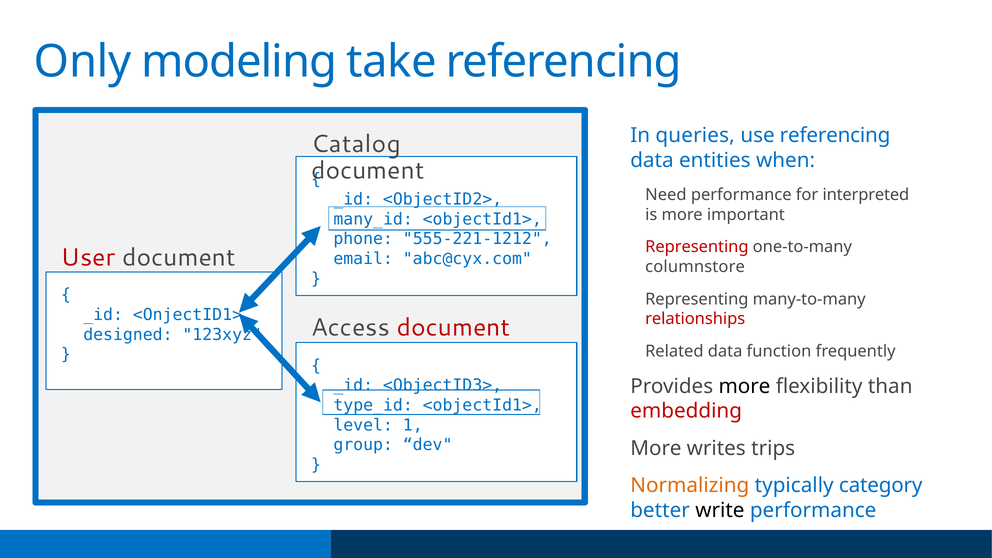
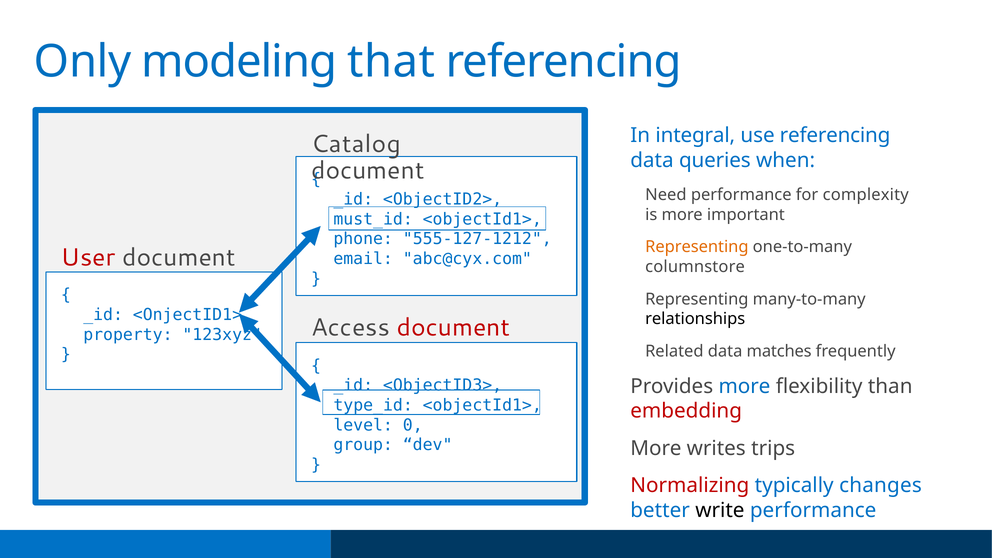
take: take -> that
queries: queries -> integral
entities: entities -> queries
interpreted: interpreted -> complexity
many_id: many_id -> must_id
555-221-1212: 555-221-1212 -> 555-127-1212
Representing at (697, 247) colour: red -> orange
relationships colour: red -> black
designed: designed -> property
function: function -> matches
more at (744, 386) colour: black -> blue
1: 1 -> 0
Normalizing colour: orange -> red
category: category -> changes
